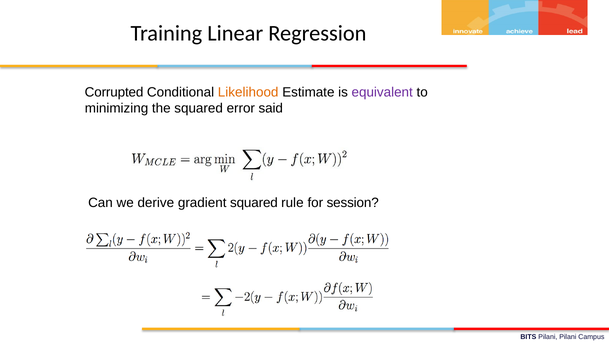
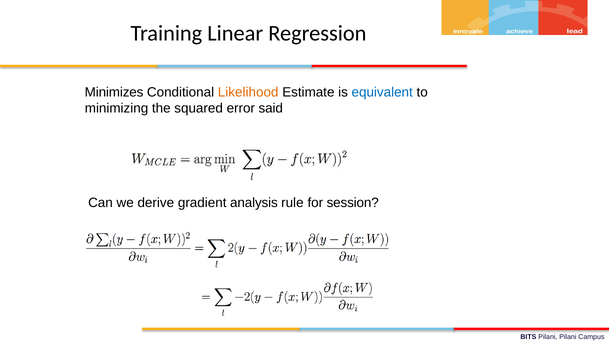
Corrupted: Corrupted -> Minimizes
equivalent colour: purple -> blue
gradient squared: squared -> analysis
